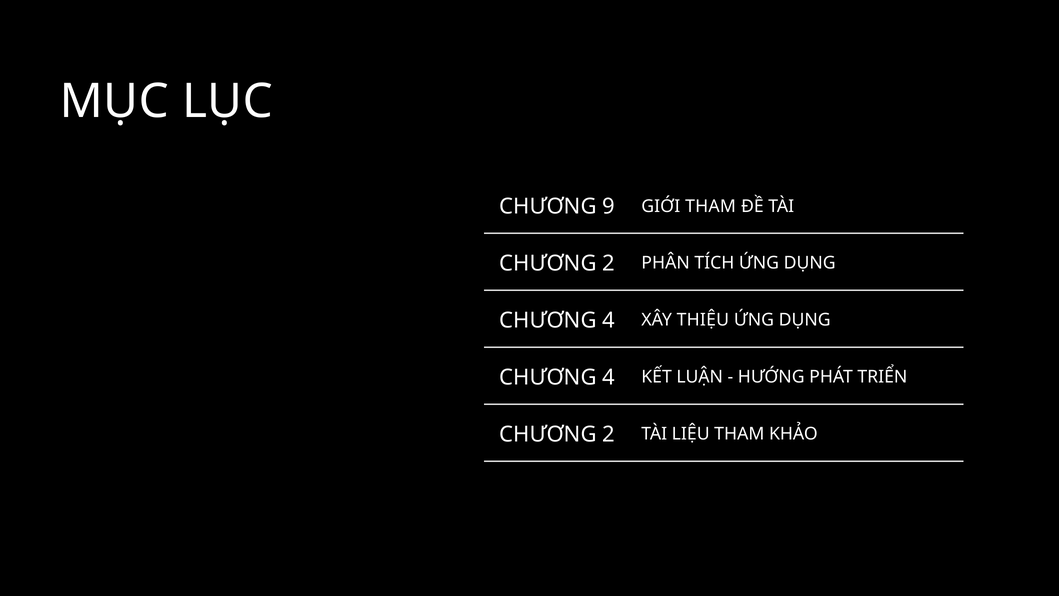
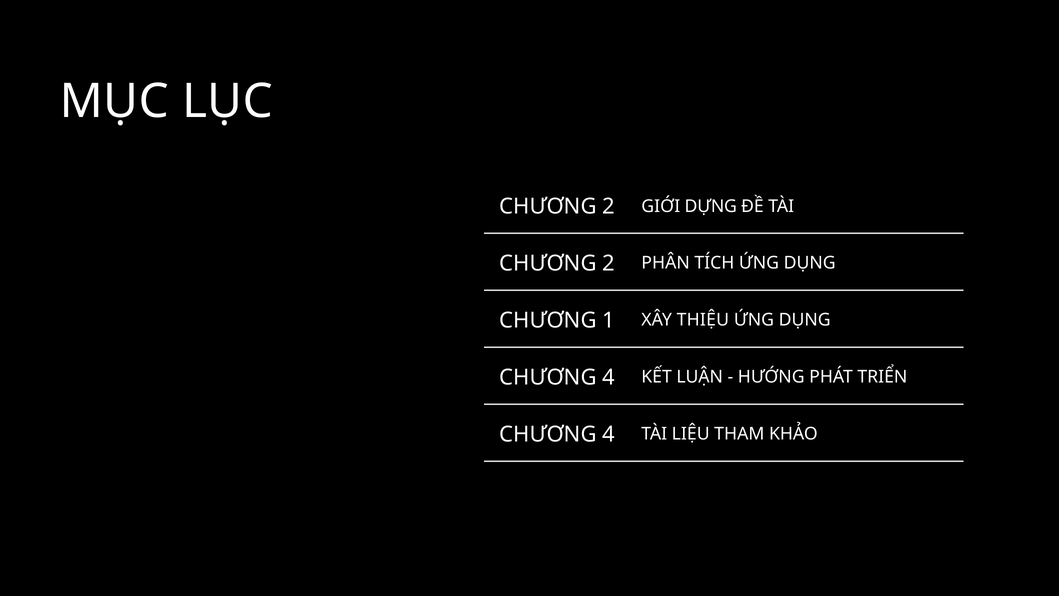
9 at (609, 207): 9 -> 2
GIỚI THAM: THAM -> DỰNG
4 at (609, 320): 4 -> 1
2 at (609, 434): 2 -> 4
